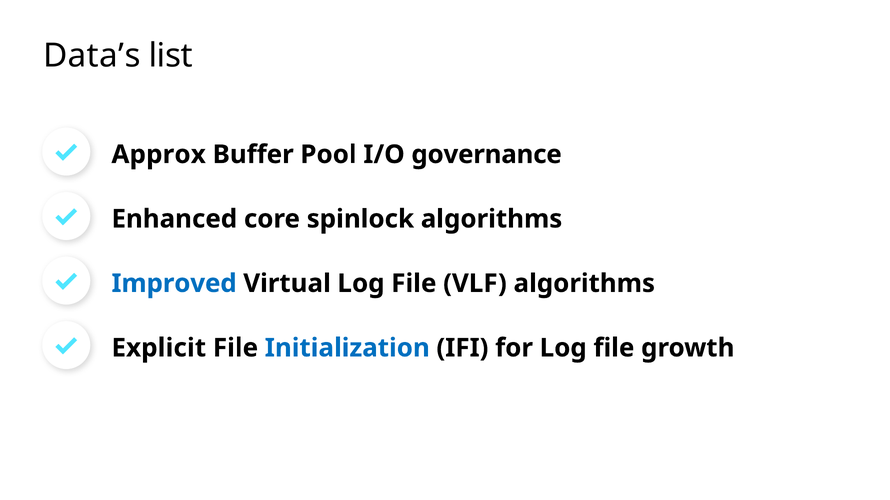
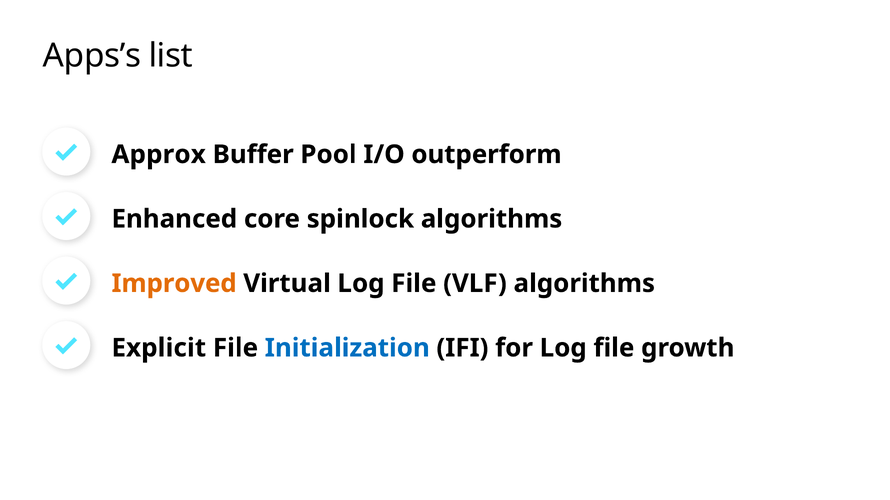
Data’s: Data’s -> Apps’s
governance: governance -> outperform
Improved colour: blue -> orange
